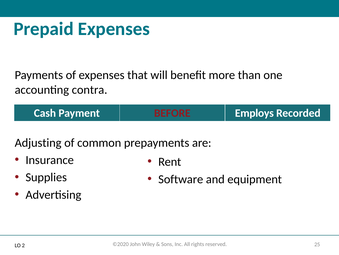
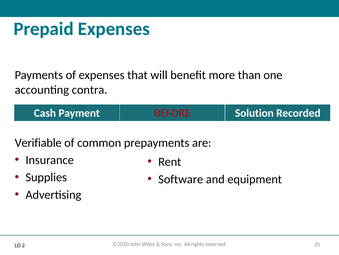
Employs: Employs -> Solution
Adjusting: Adjusting -> Verifiable
